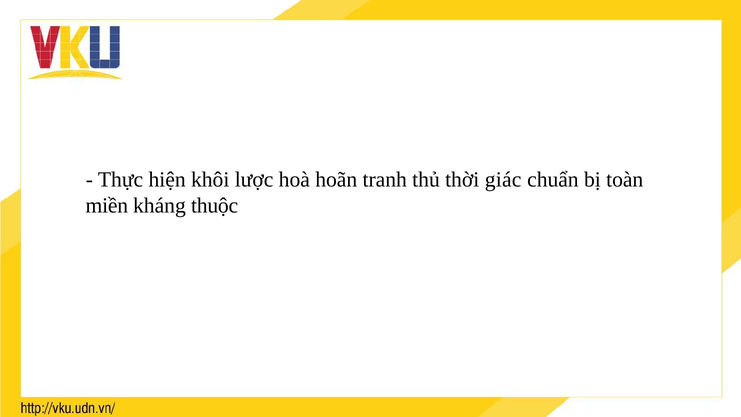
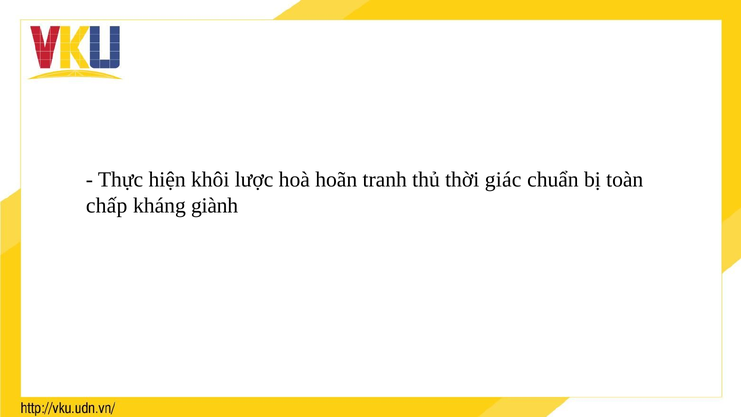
miền: miền -> chấp
thuộc: thuộc -> giành
